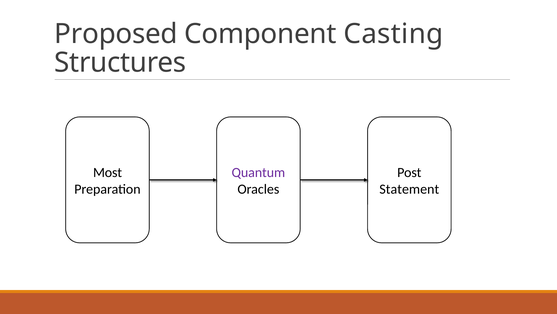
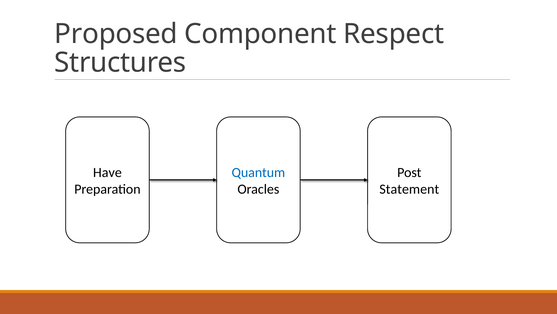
Casting: Casting -> Respect
Most: Most -> Have
Quantum colour: purple -> blue
